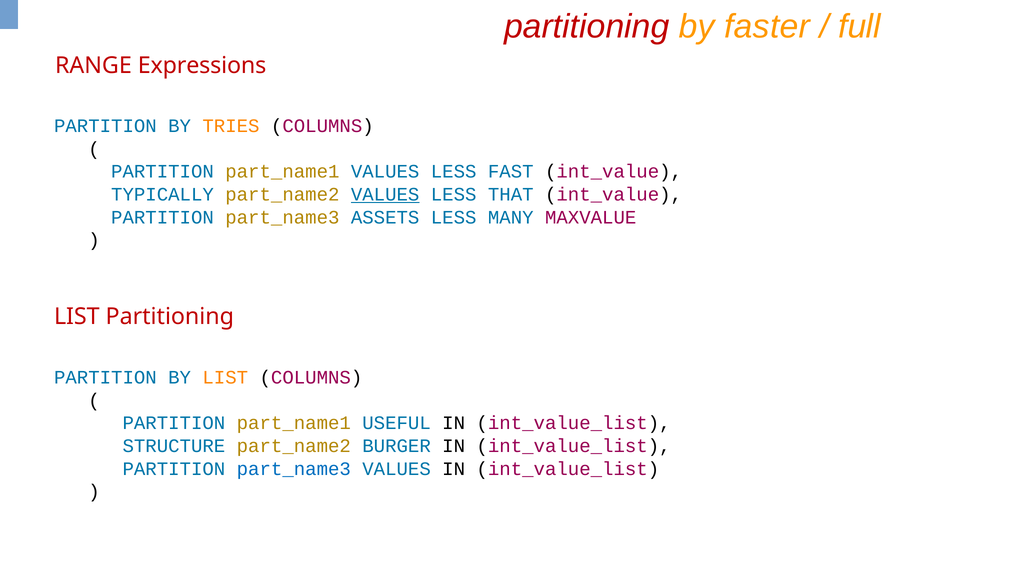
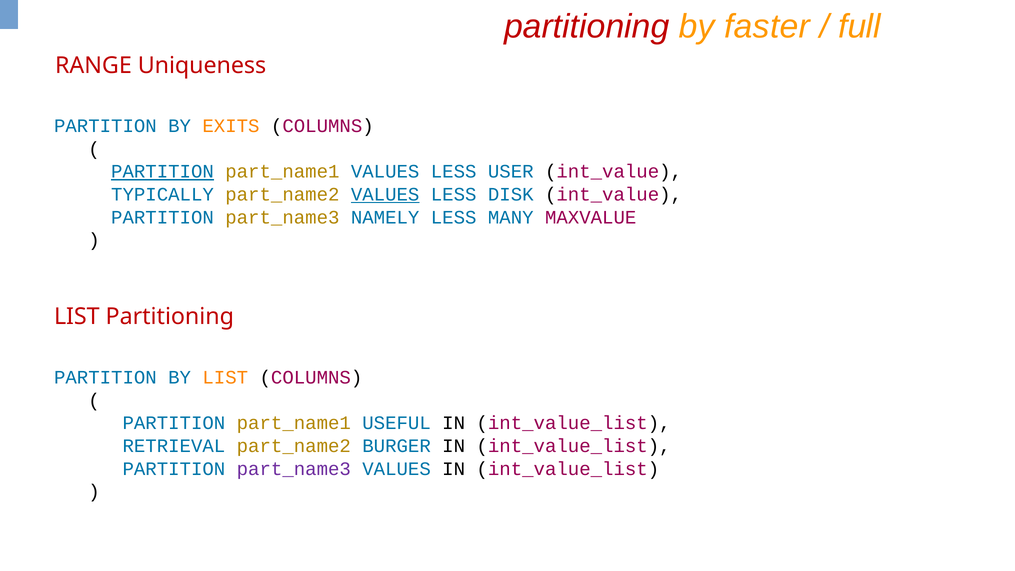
Expressions: Expressions -> Uniqueness
TRIES: TRIES -> EXITS
PARTITION at (162, 172) underline: none -> present
FAST: FAST -> USER
THAT: THAT -> DISK
ASSETS: ASSETS -> NAMELY
STRUCTURE: STRUCTURE -> RETRIEVAL
part_name3 at (294, 469) colour: blue -> purple
